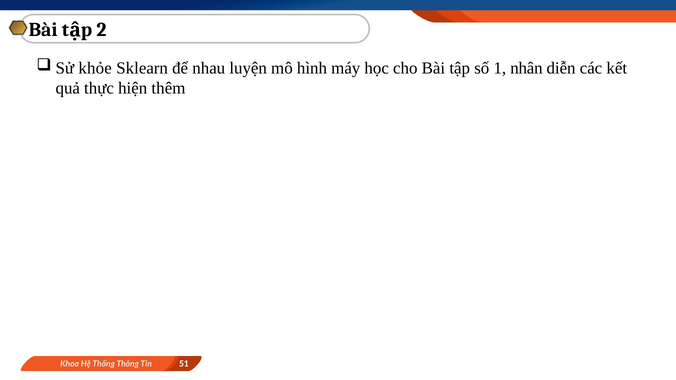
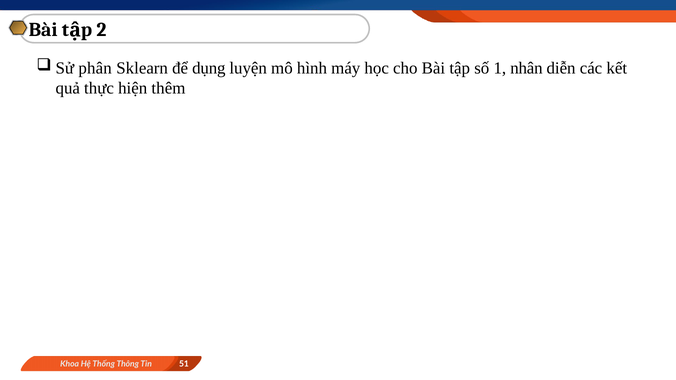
khỏe: khỏe -> phân
nhau: nhau -> dụng
